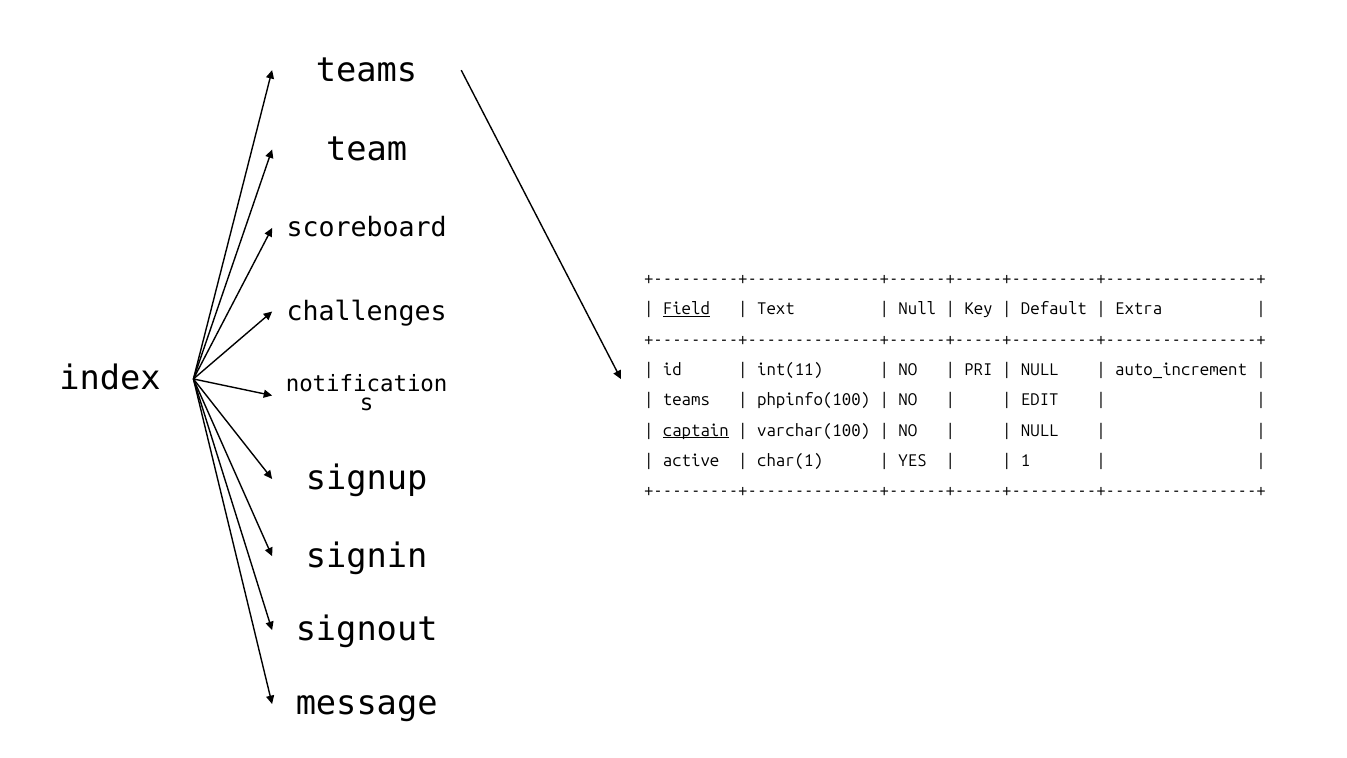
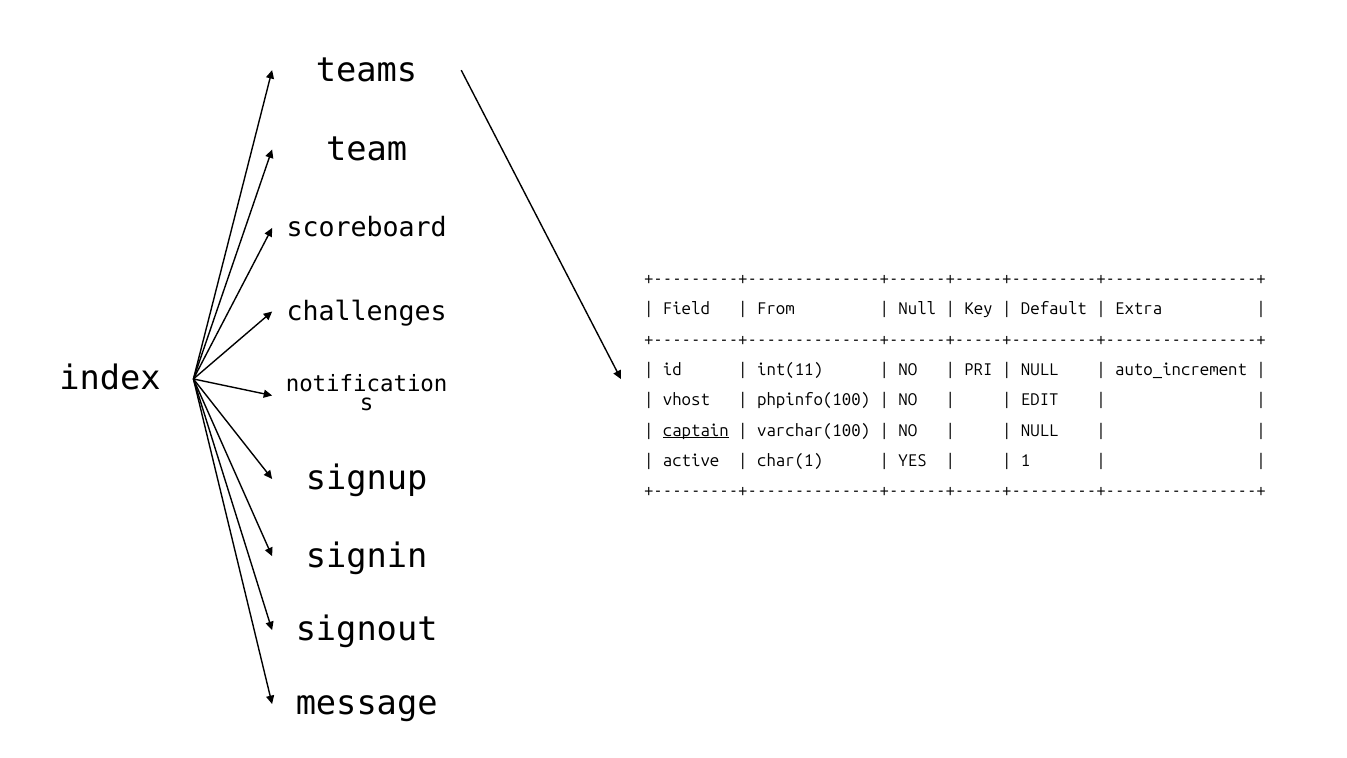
Field underline: present -> none
Text: Text -> From
teams at (686, 400): teams -> vhost
